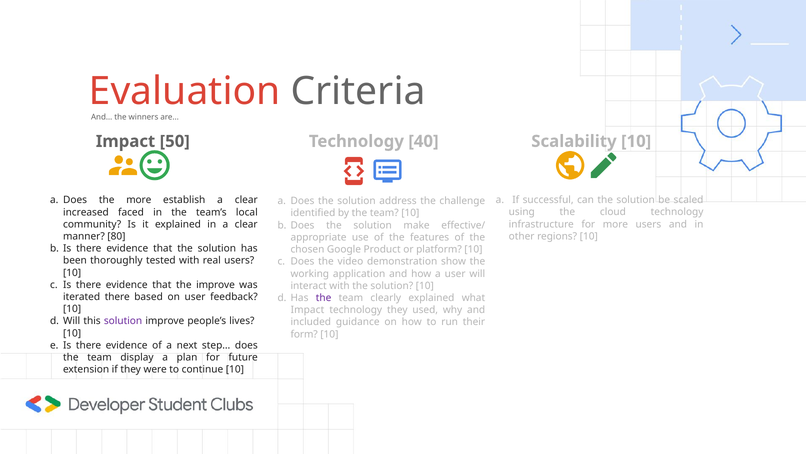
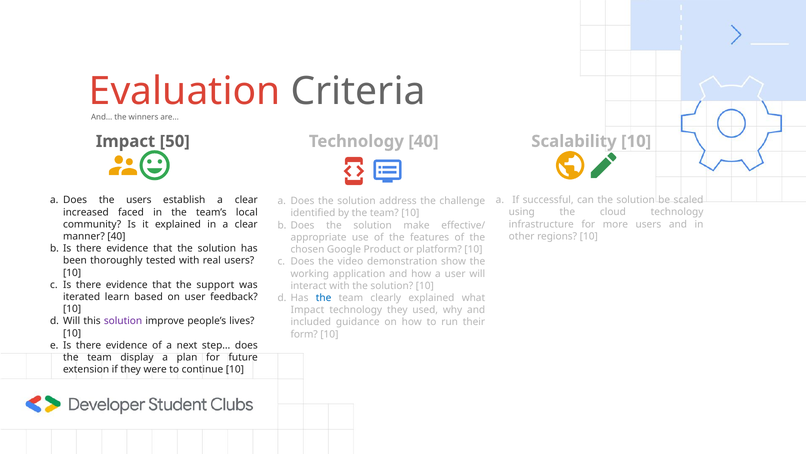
the more: more -> users
manner 80: 80 -> 40
the improve: improve -> support
iterated there: there -> learn
the at (324, 297) colour: purple -> blue
